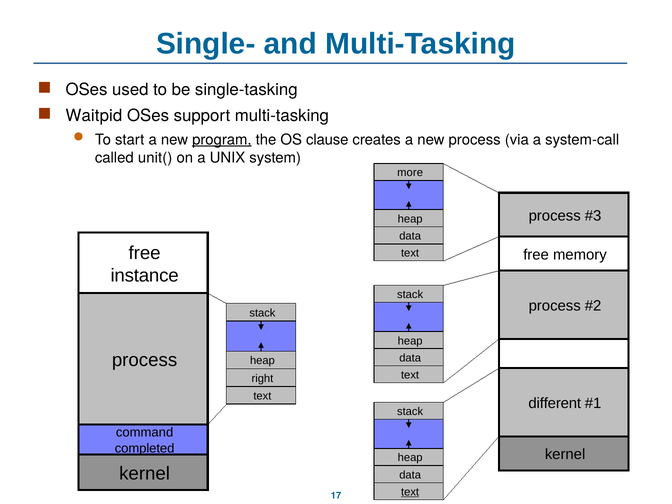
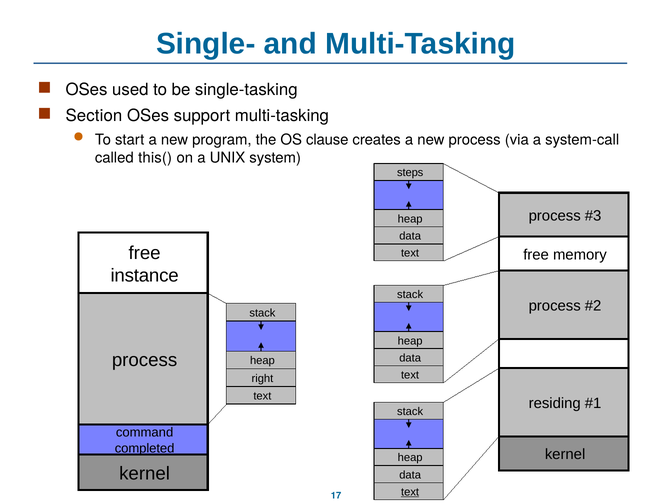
Waitpid: Waitpid -> Section
program underline: present -> none
unit(: unit( -> this(
more: more -> steps
different: different -> residing
